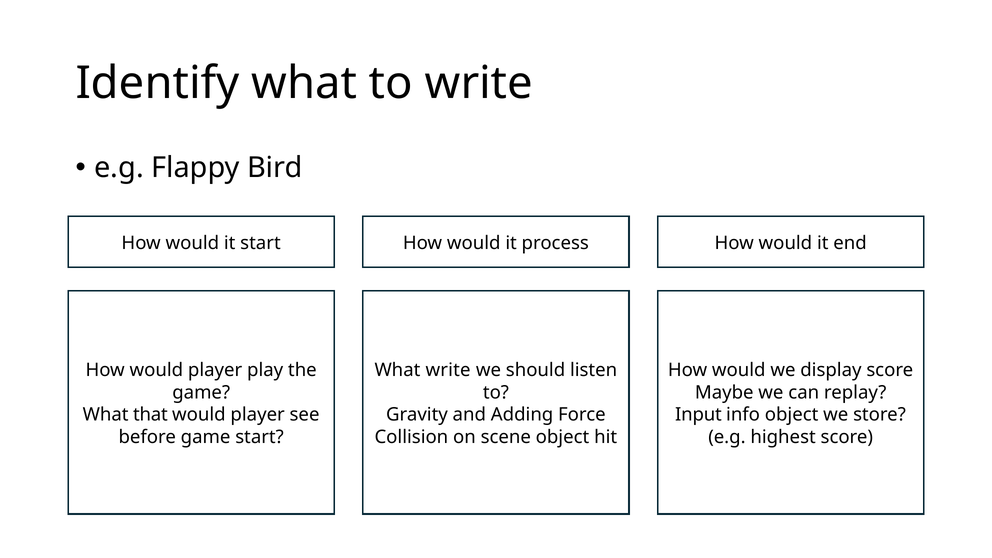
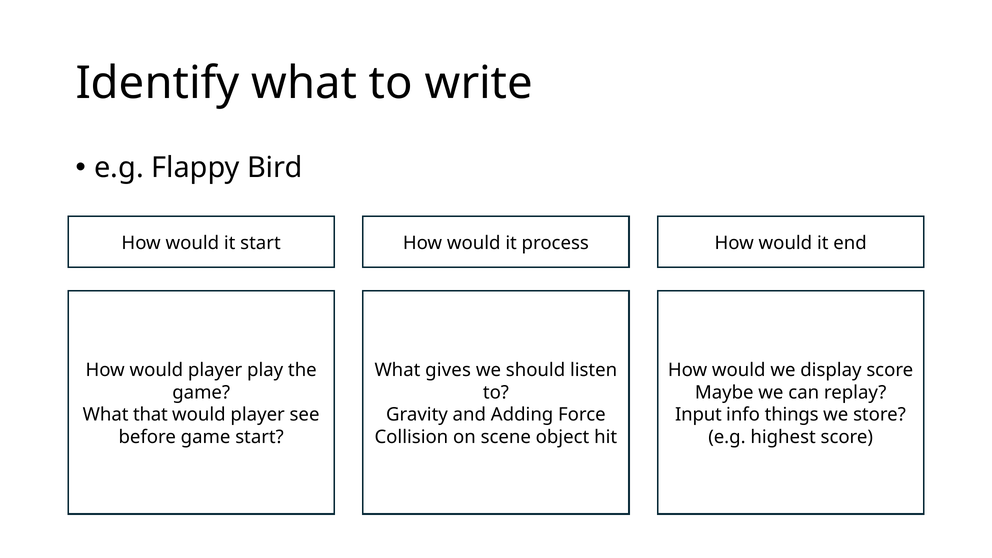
What write: write -> gives
info object: object -> things
